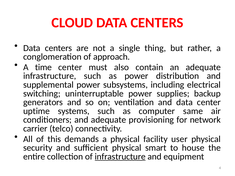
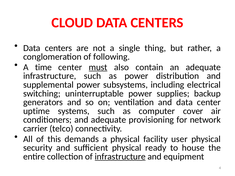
approach: approach -> following
must underline: none -> present
same: same -> cover
smart: smart -> ready
